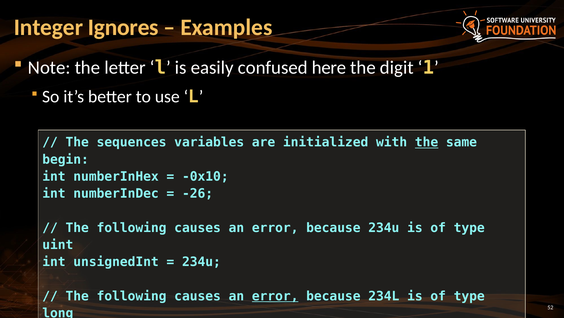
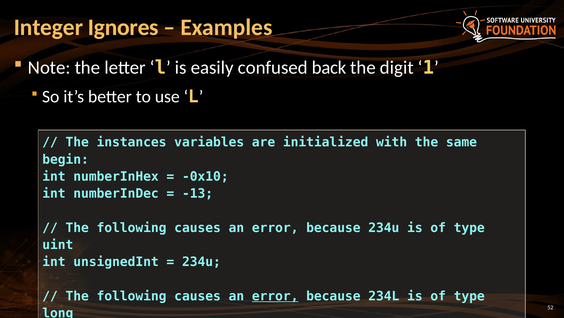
here: here -> back
sequences: sequences -> instances
the at (427, 142) underline: present -> none
-26: -26 -> -13
